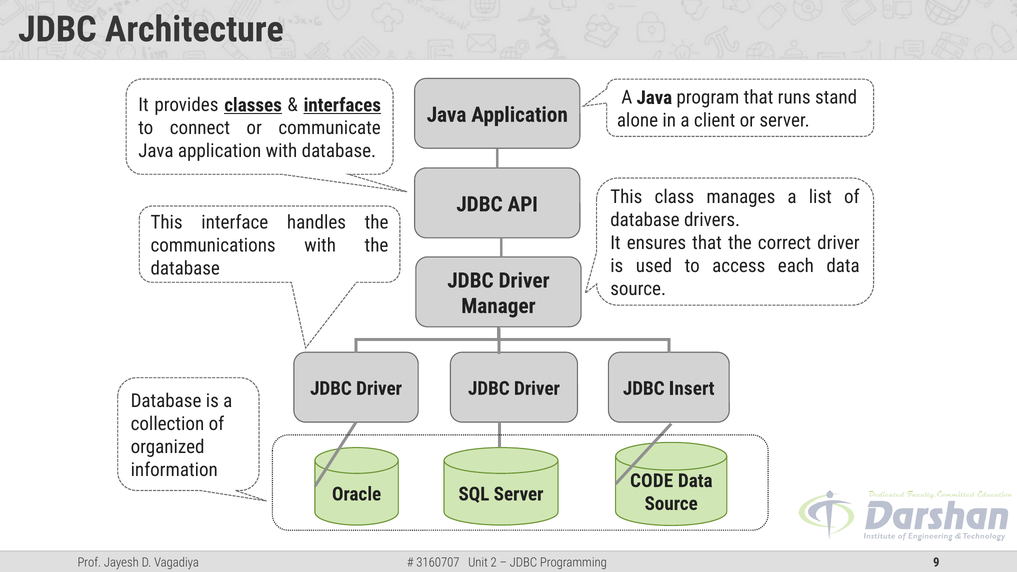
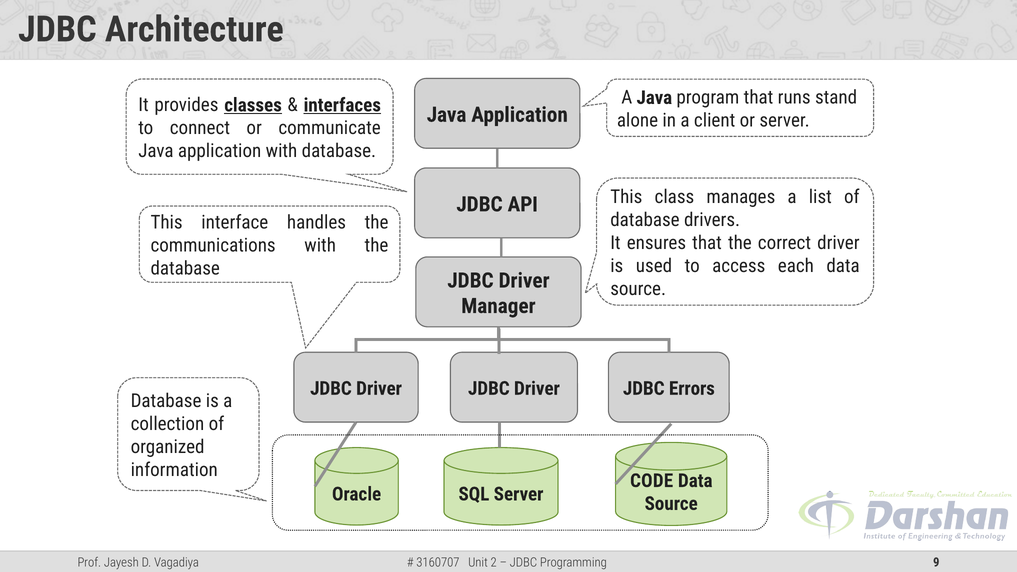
Insert: Insert -> Errors
